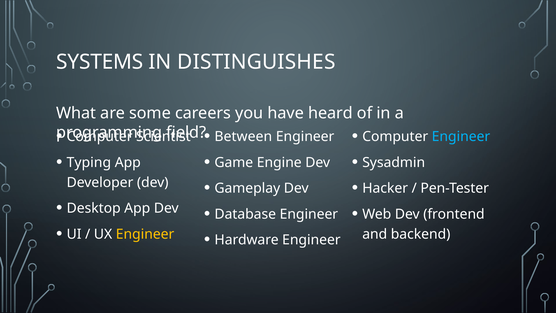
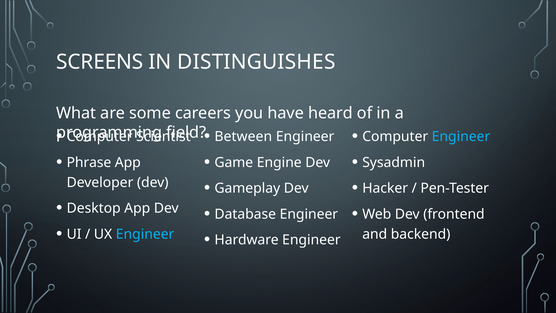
SYSTEMS: SYSTEMS -> SCREENS
Typing: Typing -> Phrase
Engineer at (145, 234) colour: yellow -> light blue
